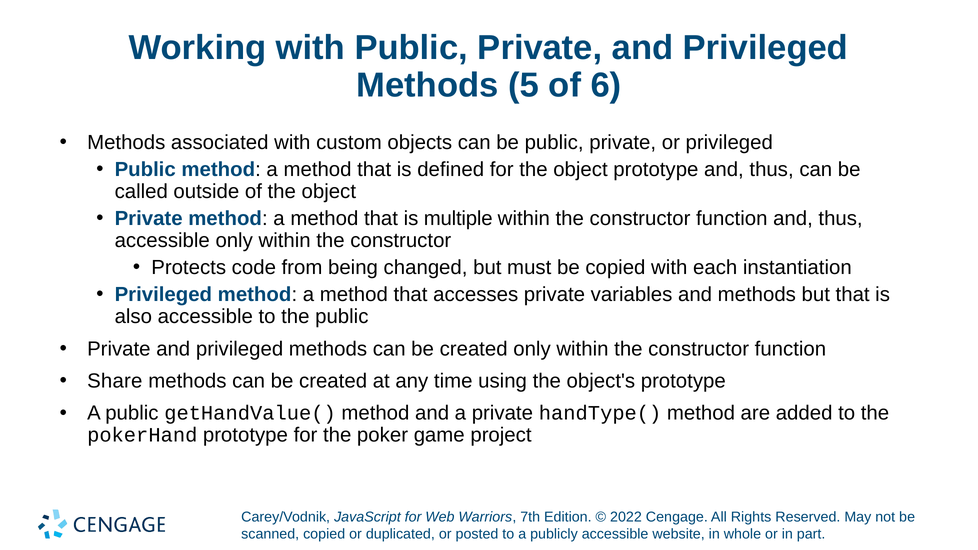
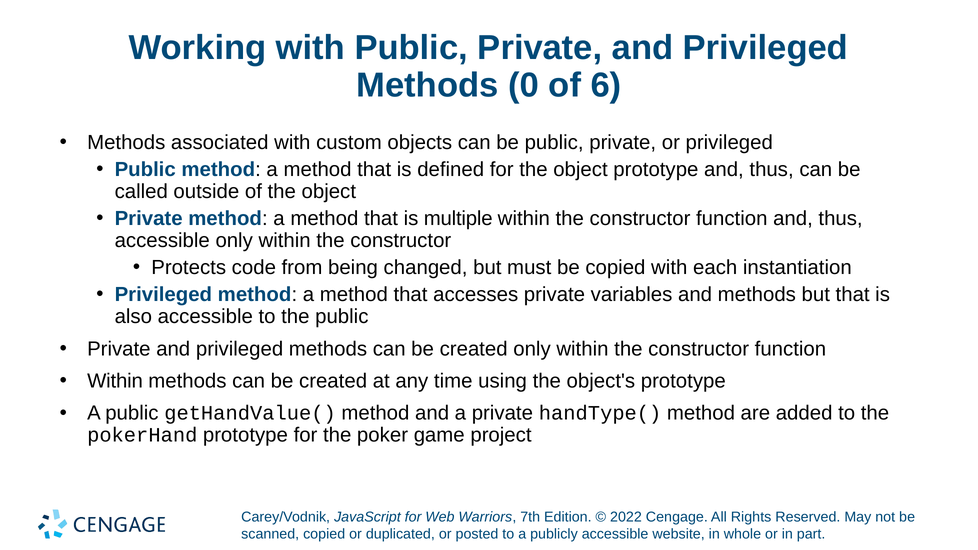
5: 5 -> 0
Share at (115, 381): Share -> Within
